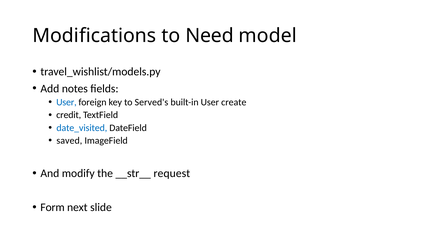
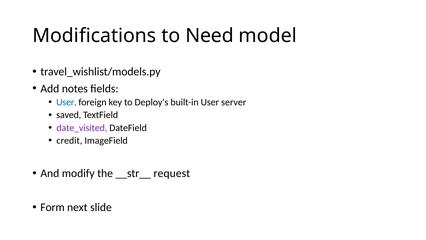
Served's: Served's -> Deploy's
create: create -> server
credit: credit -> saved
date_visited colour: blue -> purple
saved: saved -> credit
